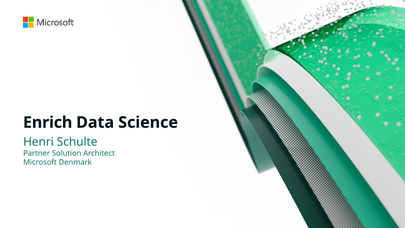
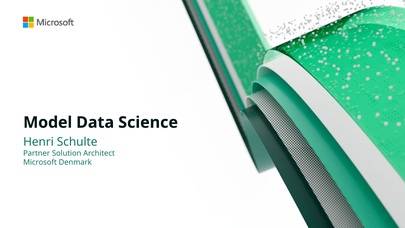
Enrich: Enrich -> Model
